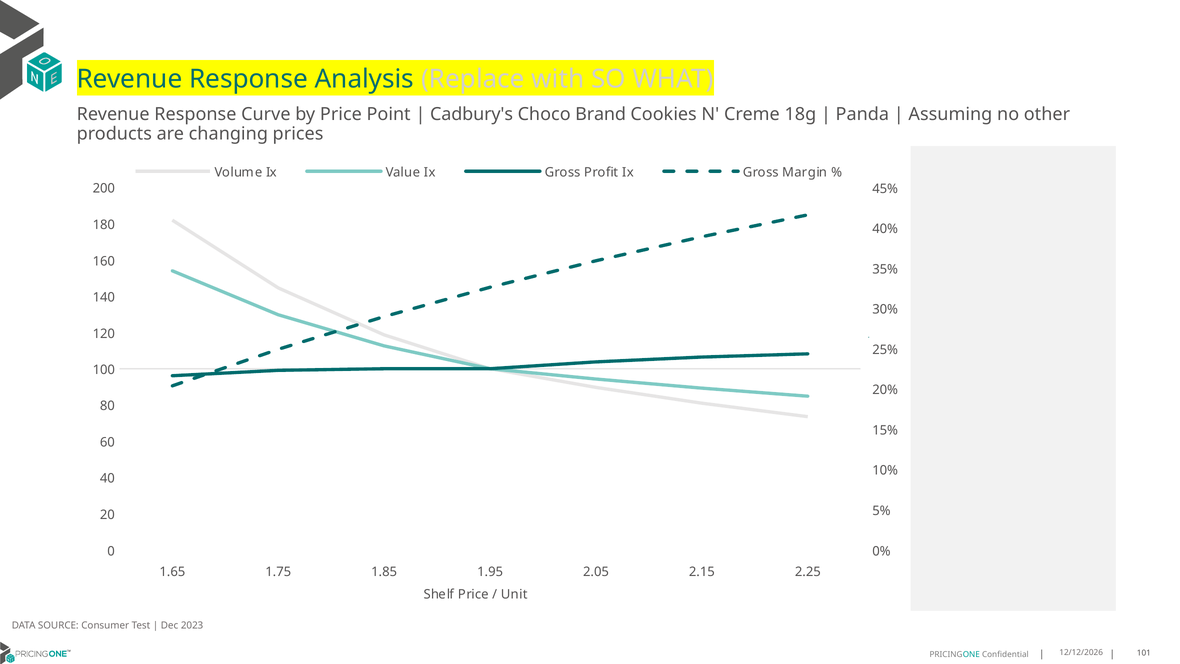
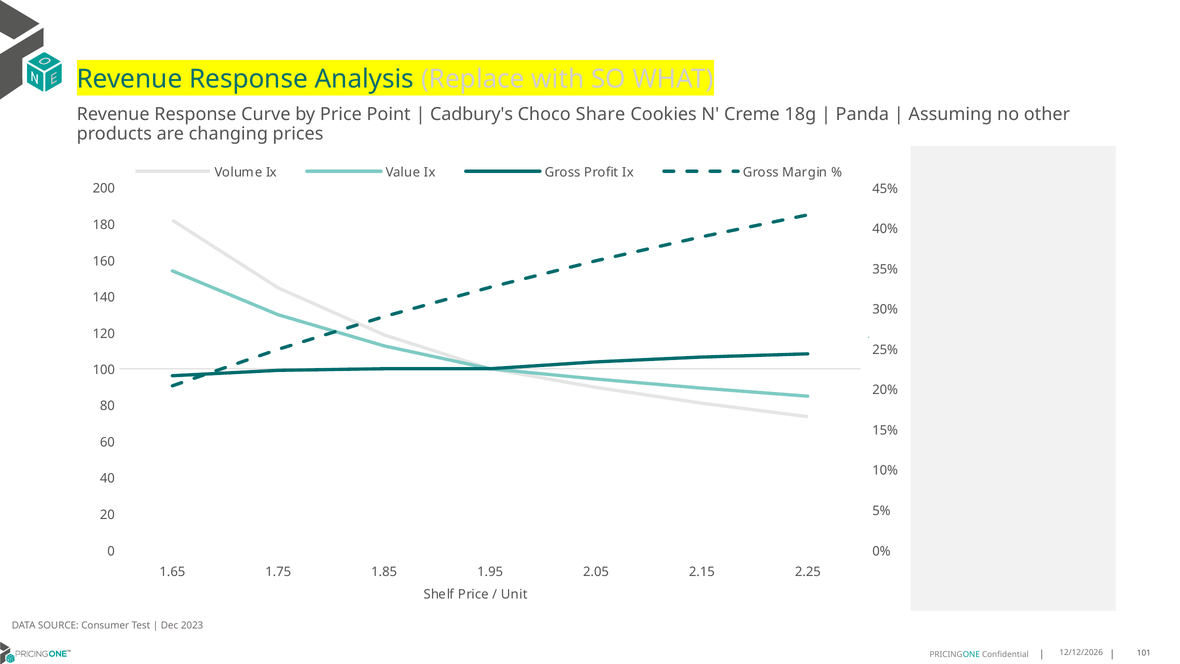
Brand: Brand -> Share
